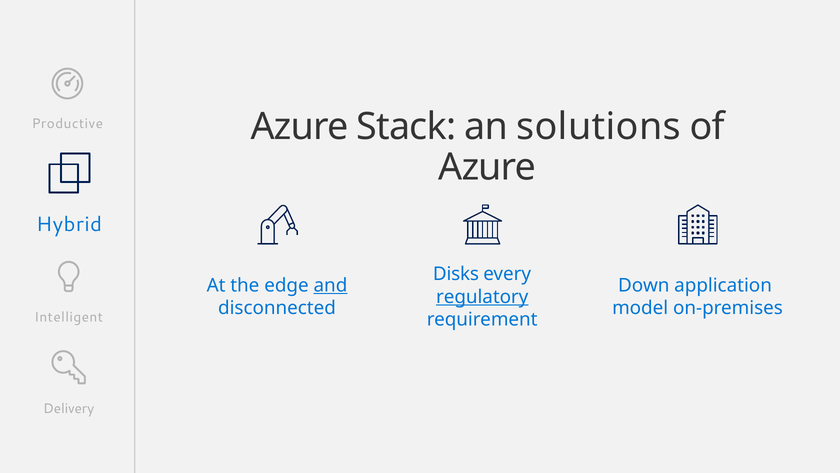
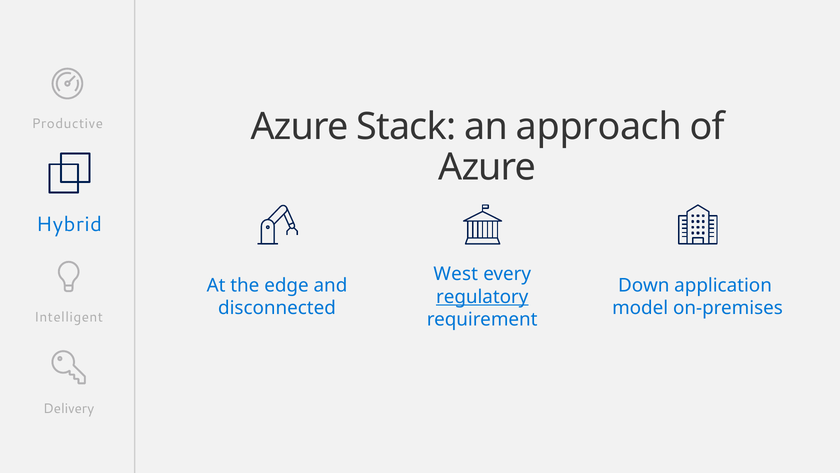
solutions: solutions -> approach
Disks: Disks -> West
and underline: present -> none
